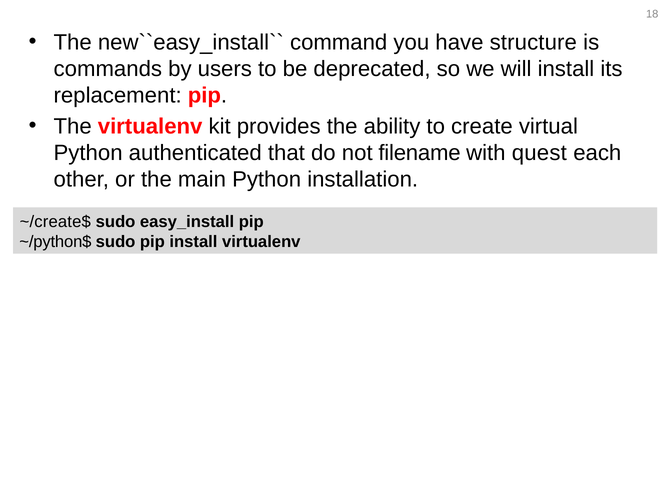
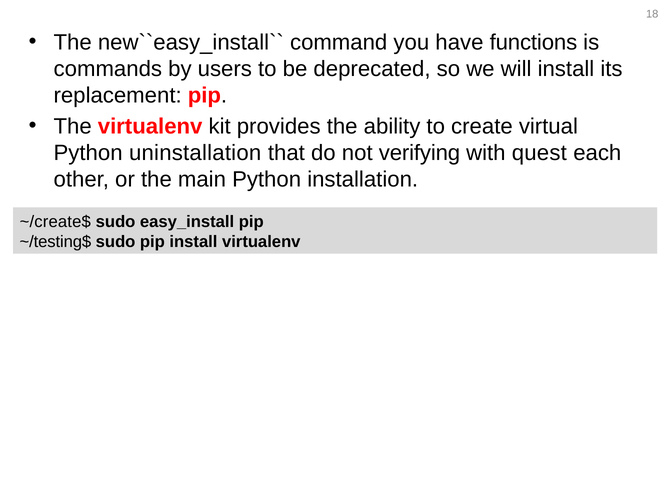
structure: structure -> functions
authenticated: authenticated -> uninstallation
filename: filename -> verifying
~/python$: ~/python$ -> ~/testing$
